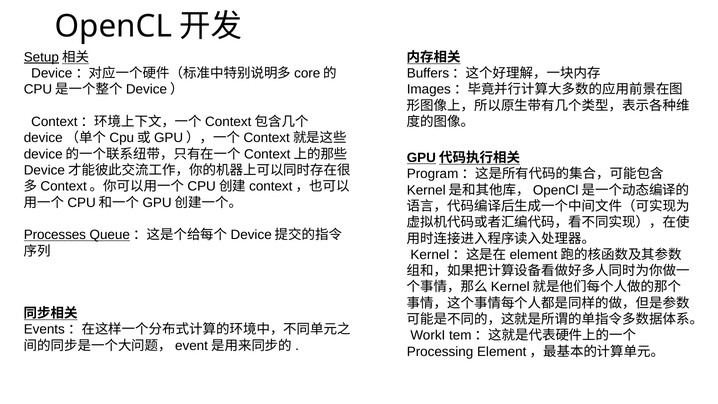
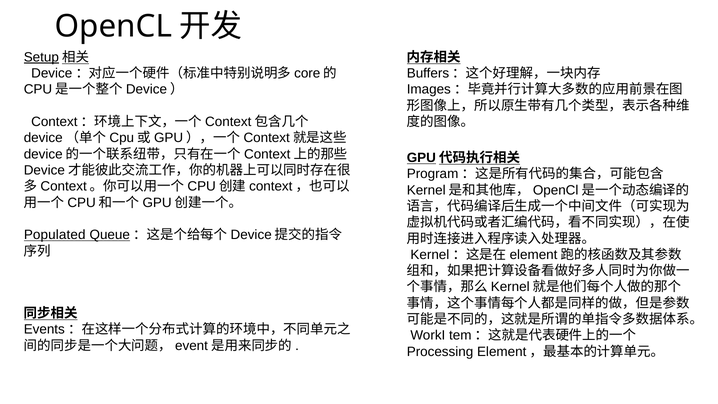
Processes: Processes -> Populated
